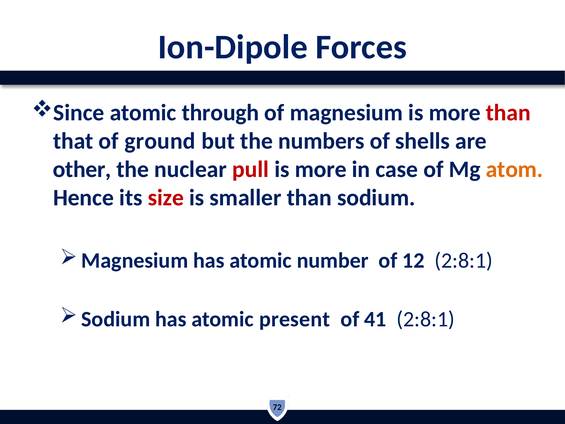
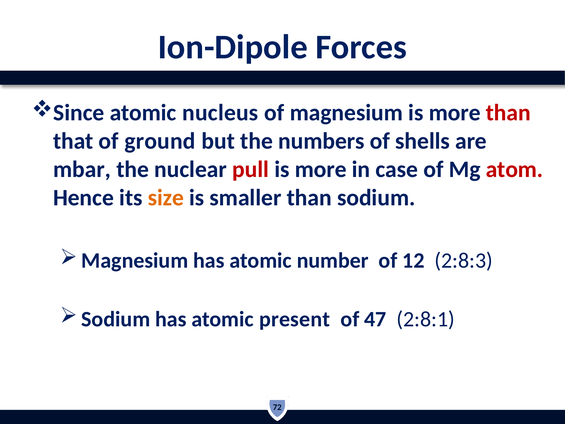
through: through -> nucleus
other: other -> mbar
atom colour: orange -> red
size colour: red -> orange
12 2:8:1: 2:8:1 -> 2:8:3
41: 41 -> 47
